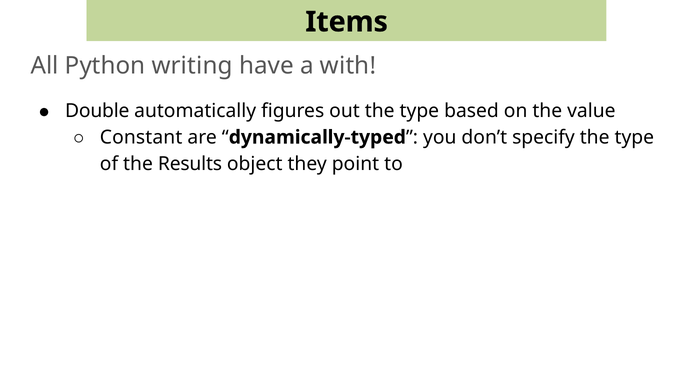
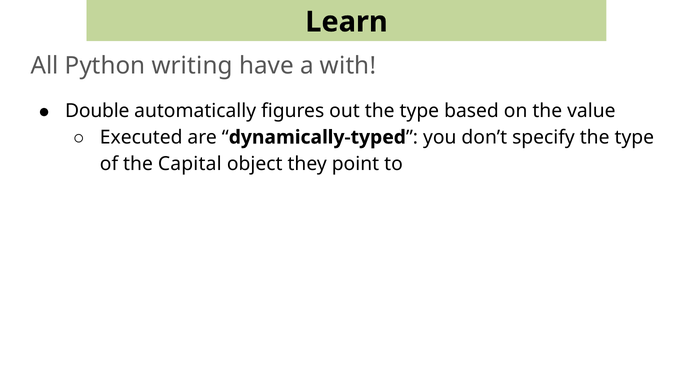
Items: Items -> Learn
Constant: Constant -> Executed
Results: Results -> Capital
